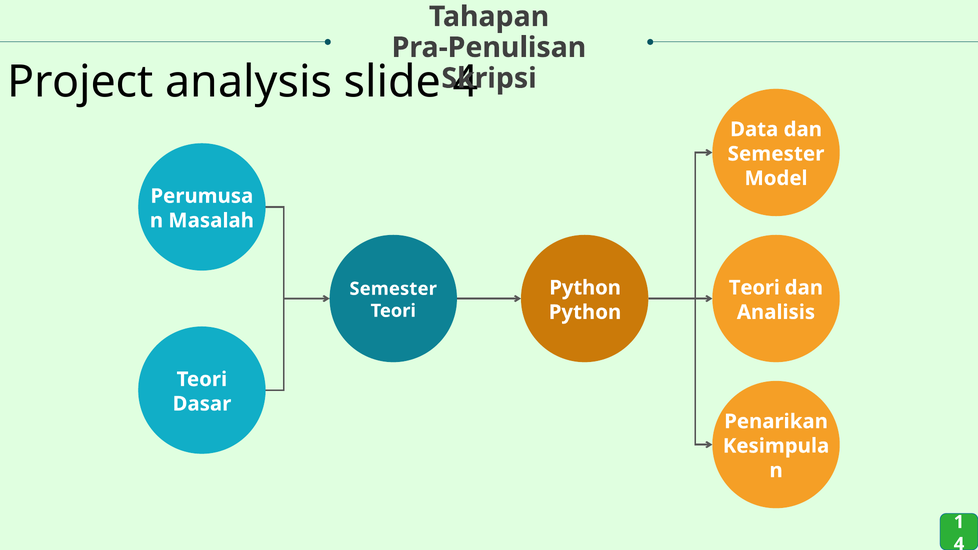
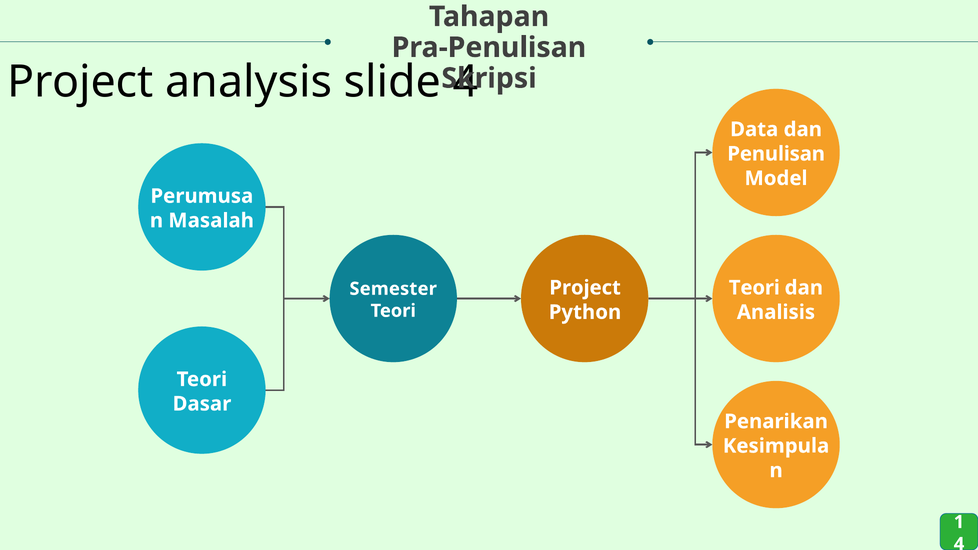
Semester at (776, 154): Semester -> Penulisan
Python at (585, 288): Python -> Project
